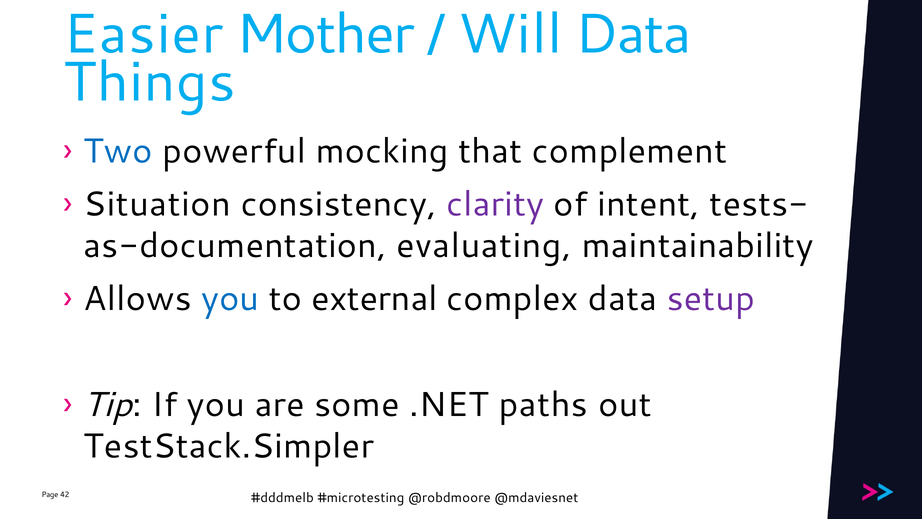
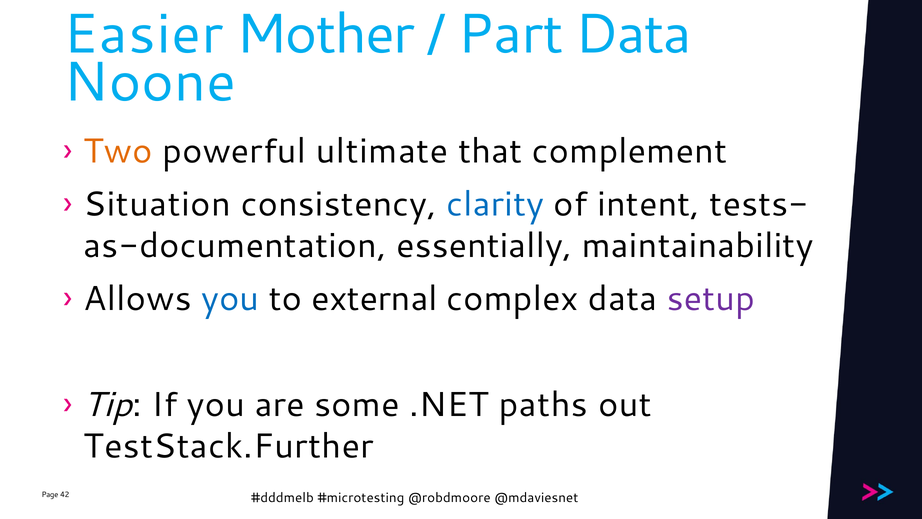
Will: Will -> Part
Things: Things -> Noone
Two colour: blue -> orange
mocking: mocking -> ultimate
clarity colour: purple -> blue
evaluating: evaluating -> essentially
TestStack.Simpler: TestStack.Simpler -> TestStack.Further
